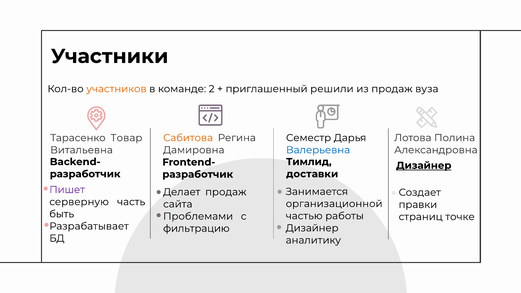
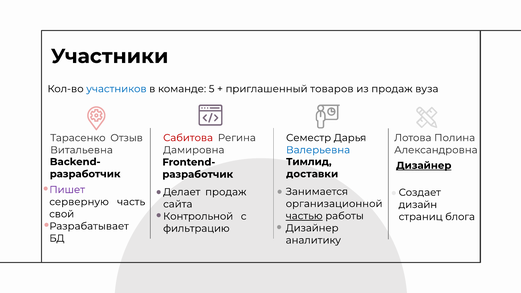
участников colour: orange -> blue
2: 2 -> 5
решили: решили -> товаров
Сабитова colour: orange -> red
Товар: Товар -> Отзыв
правки: правки -> дизайн
быть: быть -> свой
частью underline: none -> present
Проблемами: Проблемами -> Контрольной
точке: точке -> блога
